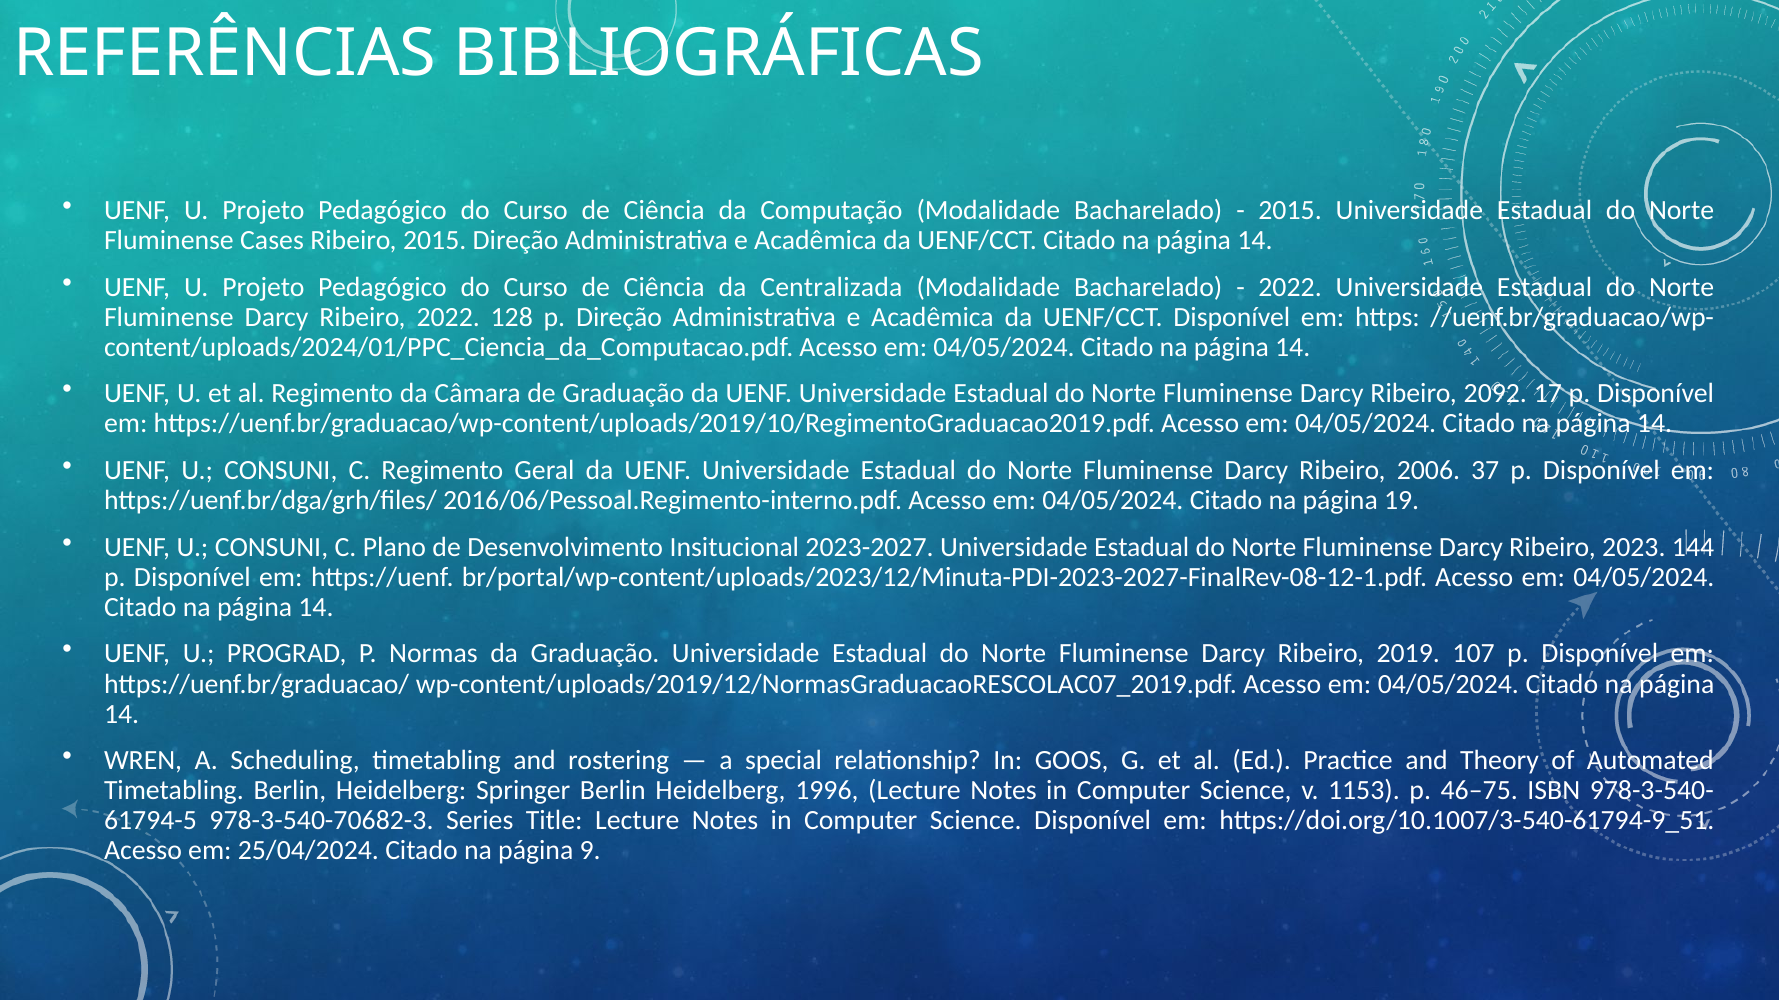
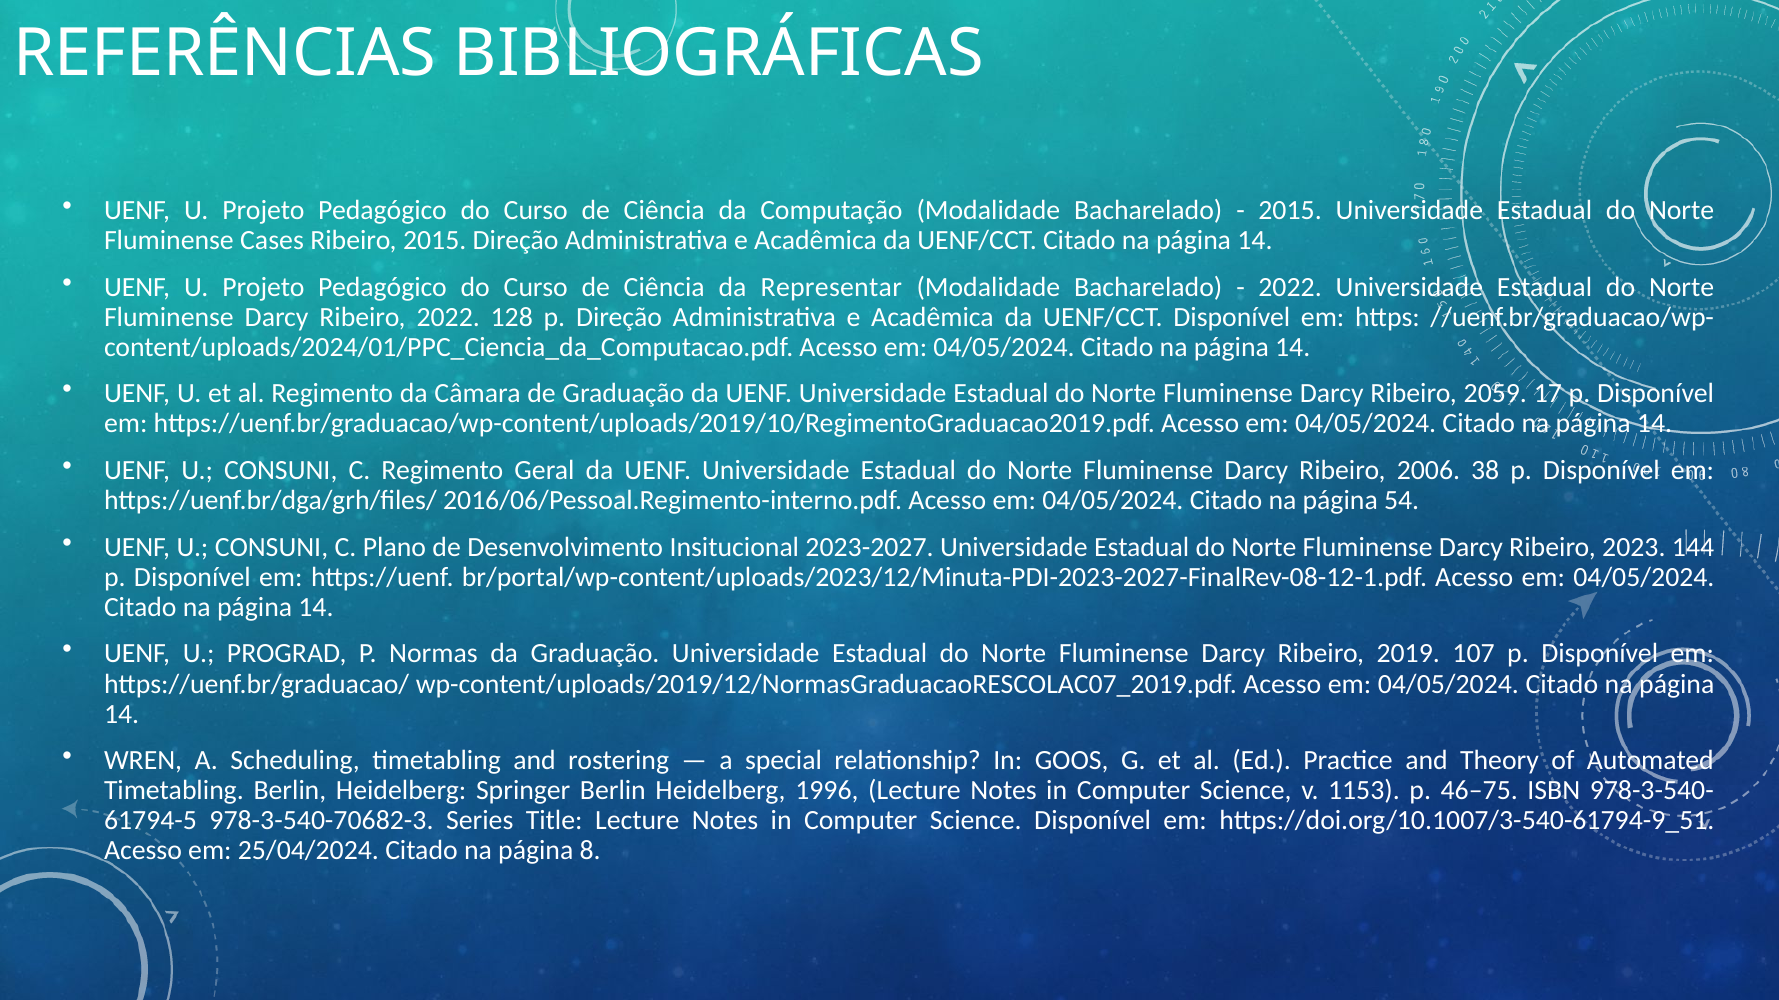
Centralizada: Centralizada -> Representar
2092: 2092 -> 2059
37: 37 -> 38
19: 19 -> 54
9: 9 -> 8
